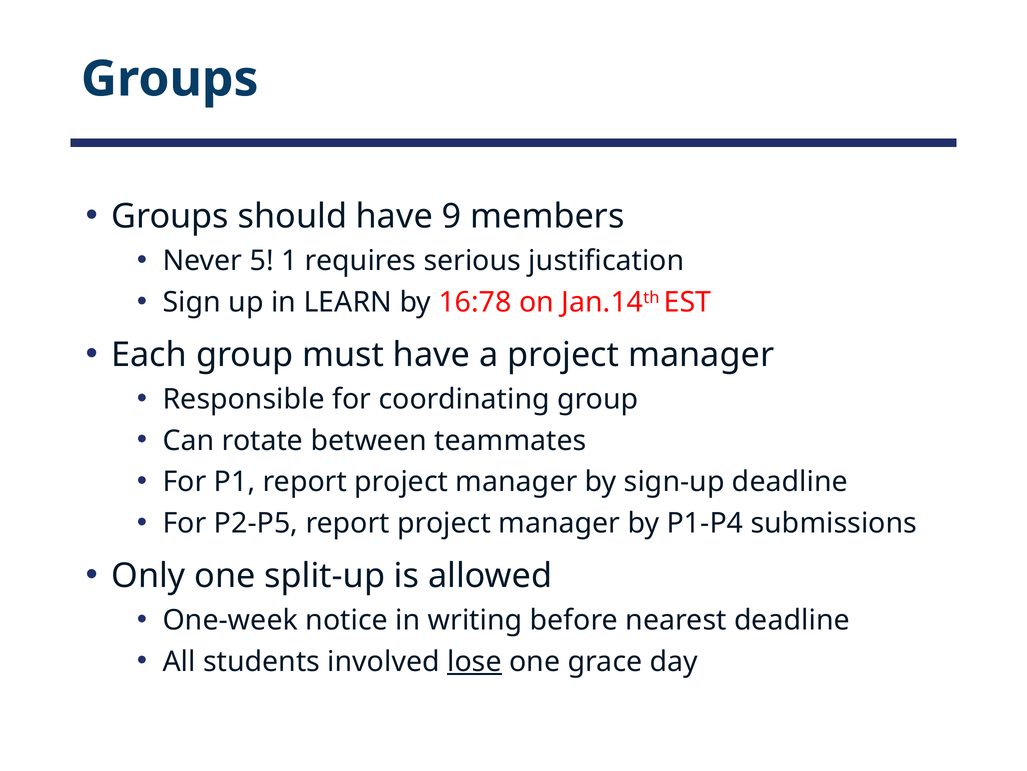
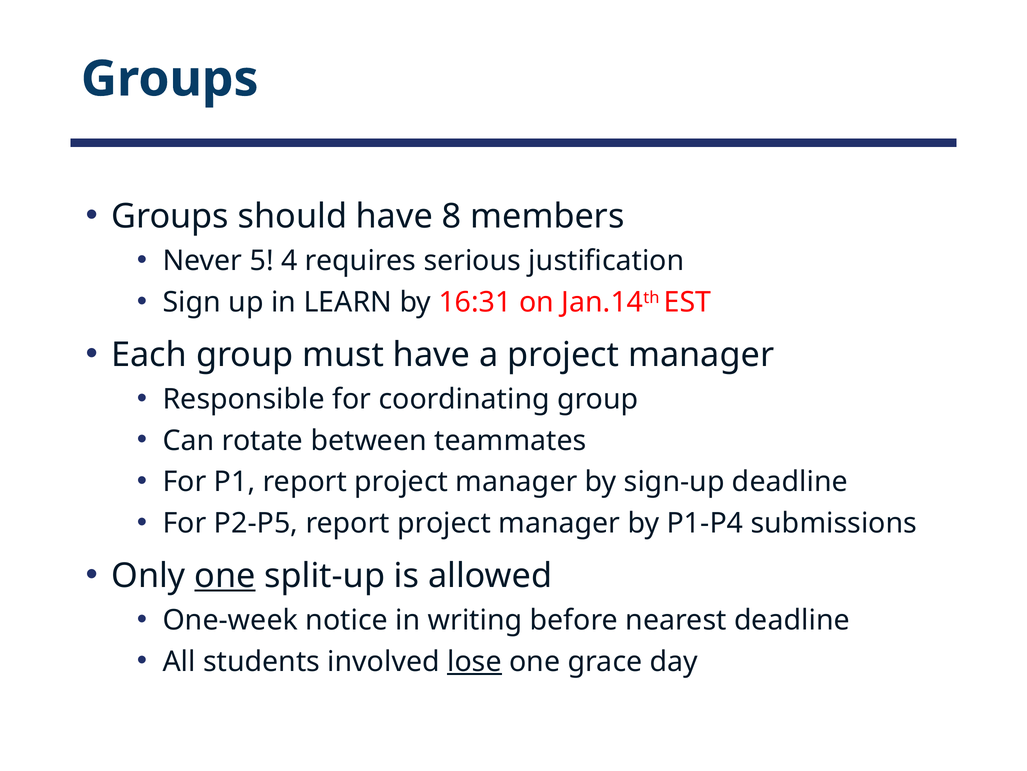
9: 9 -> 8
1: 1 -> 4
16:78: 16:78 -> 16:31
one at (225, 575) underline: none -> present
